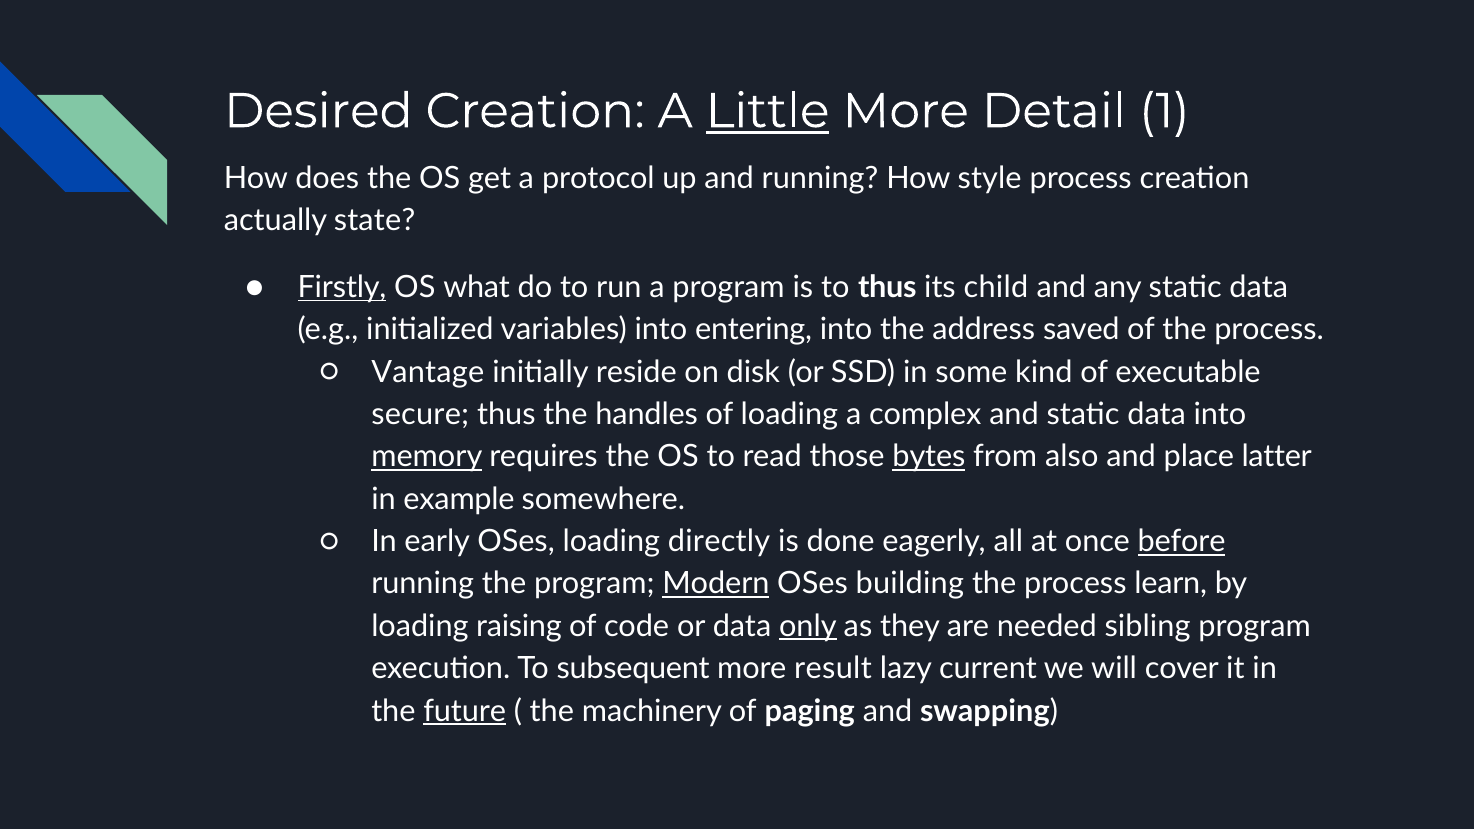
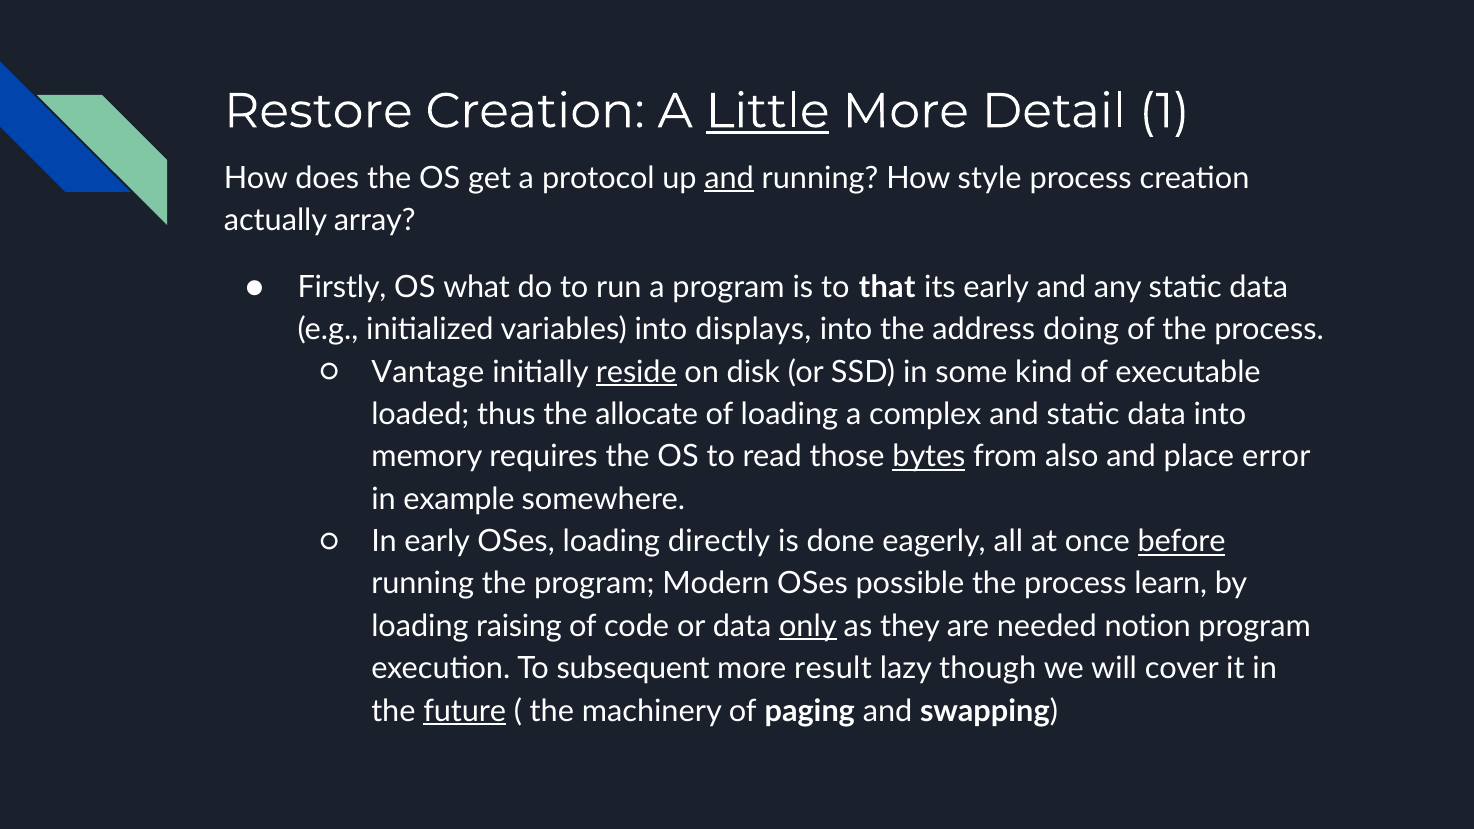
Desired: Desired -> Restore
and at (729, 178) underline: none -> present
state: state -> array
Firstly underline: present -> none
to thus: thus -> that
its child: child -> early
entering: entering -> displays
saved: saved -> doing
reside underline: none -> present
secure: secure -> loaded
handles: handles -> allocate
memory underline: present -> none
latter: latter -> error
Modern underline: present -> none
building: building -> possible
sibling: sibling -> notion
current: current -> though
